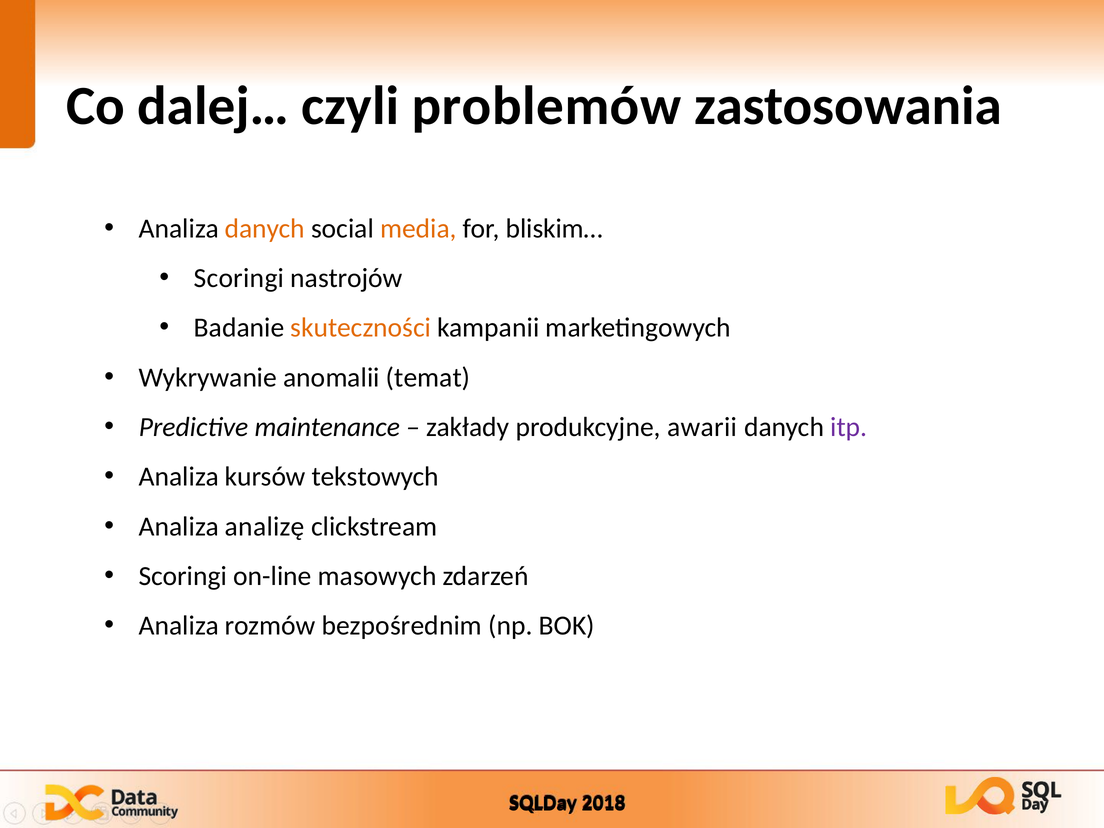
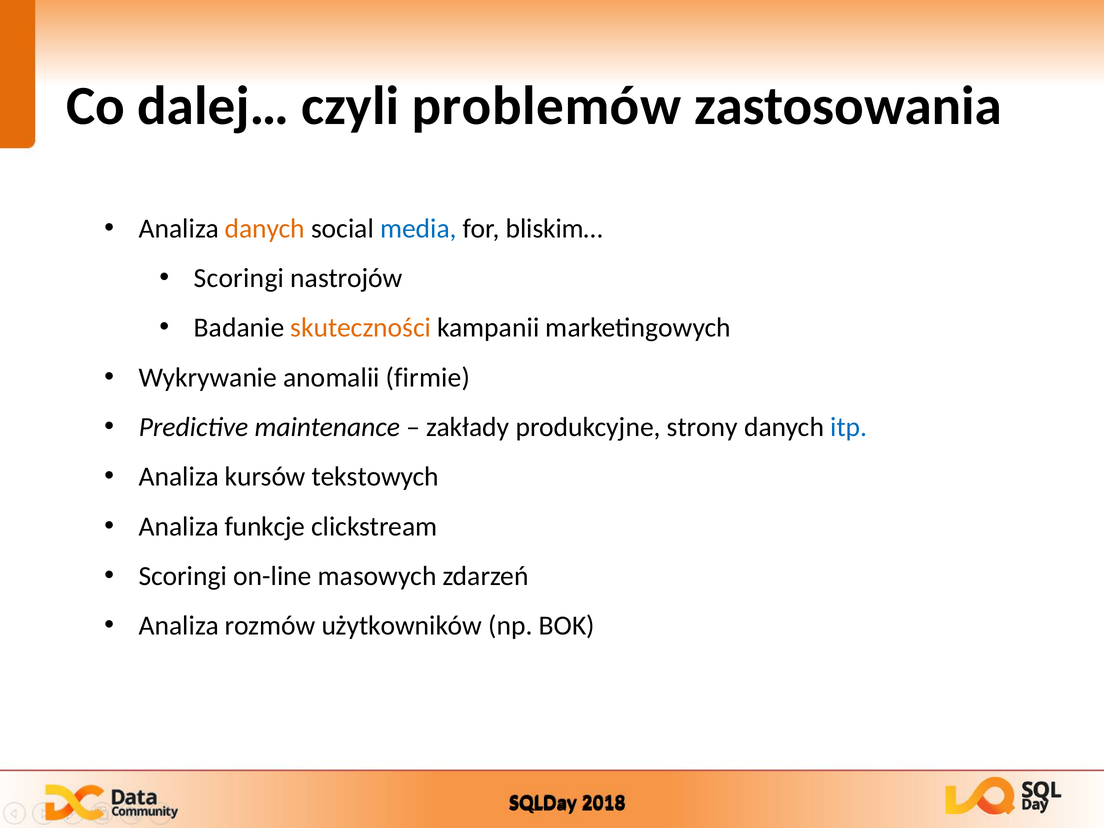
media colour: orange -> blue
temat: temat -> firmie
awarii: awarii -> strony
itp colour: purple -> blue
analizę: analizę -> funkcje
bezpośrednim: bezpośrednim -> użytkowników
